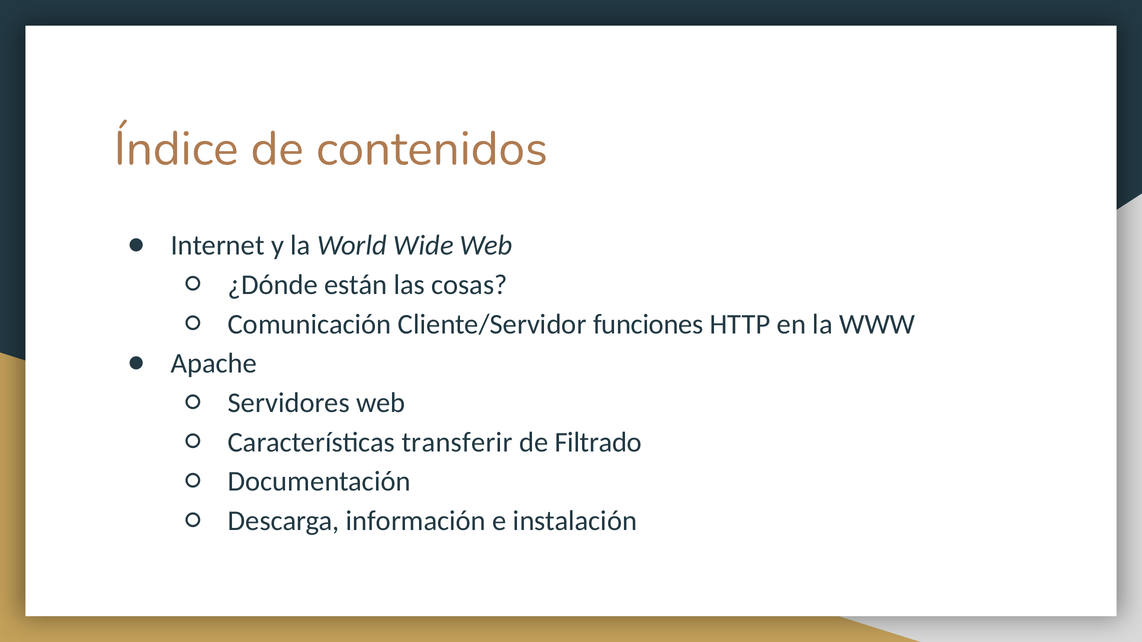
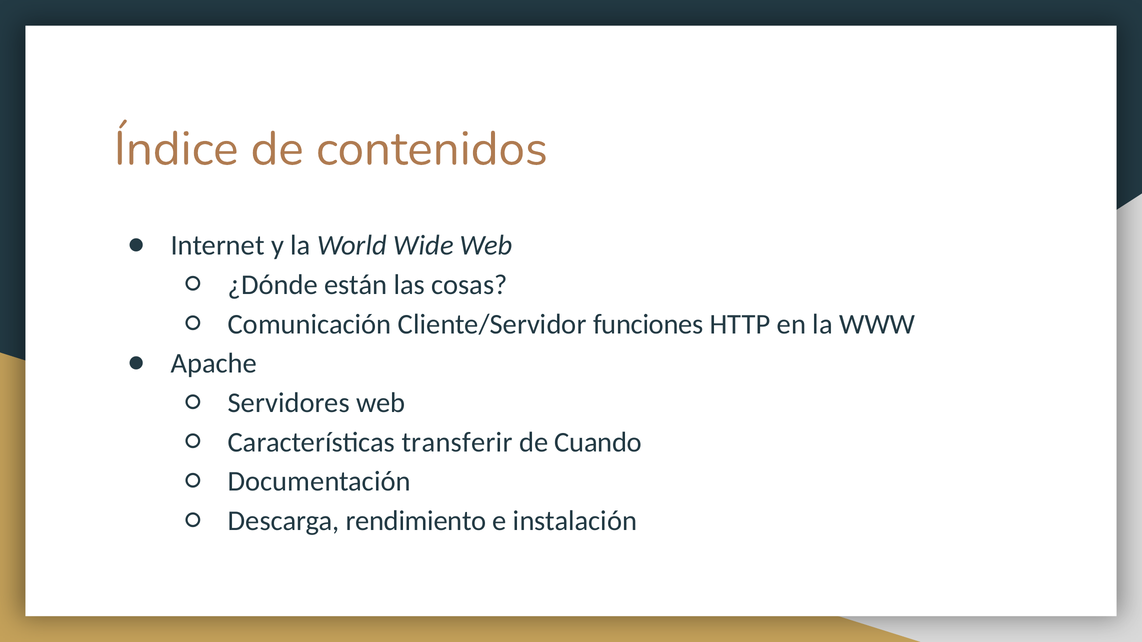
Filtrado: Filtrado -> Cuando
información: información -> rendimiento
